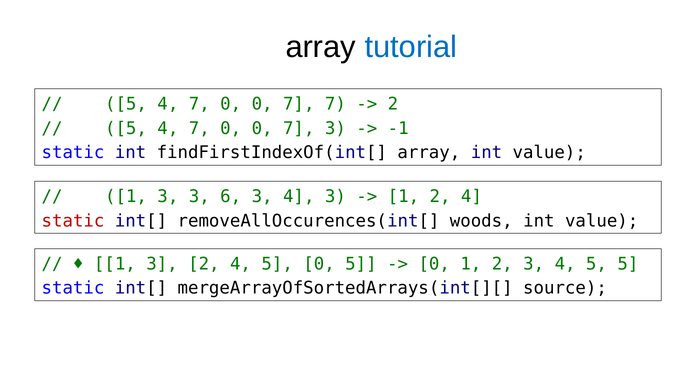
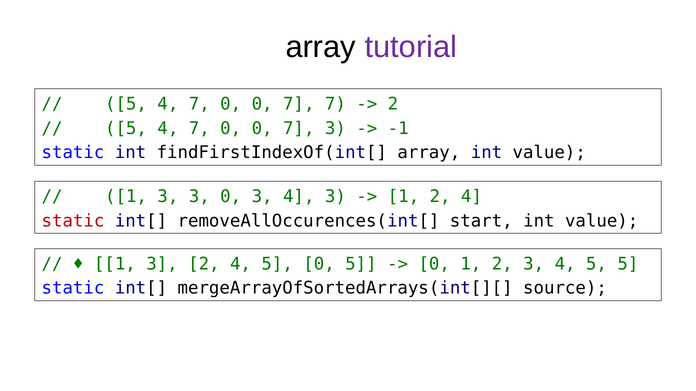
tutorial colour: blue -> purple
3 6: 6 -> 0
woods: woods -> start
